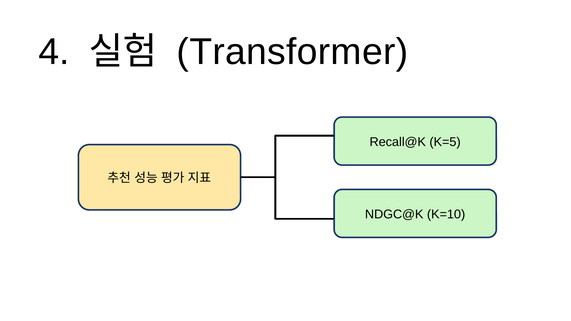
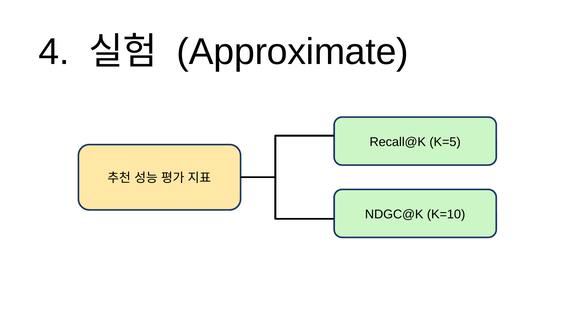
Transformer: Transformer -> Approximate
